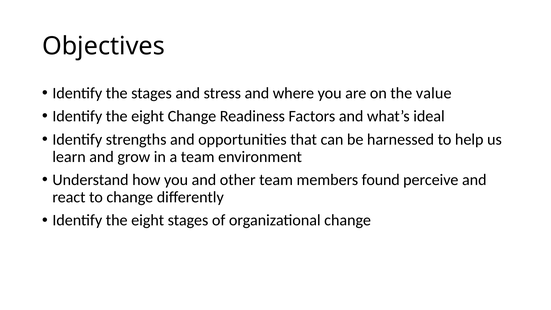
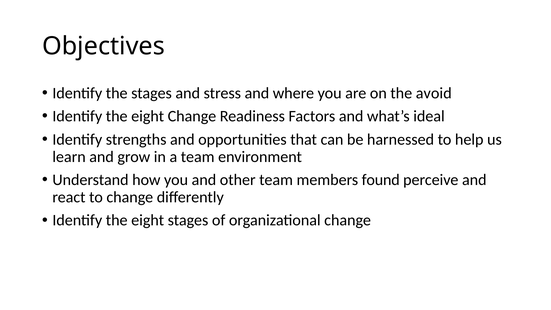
value: value -> avoid
